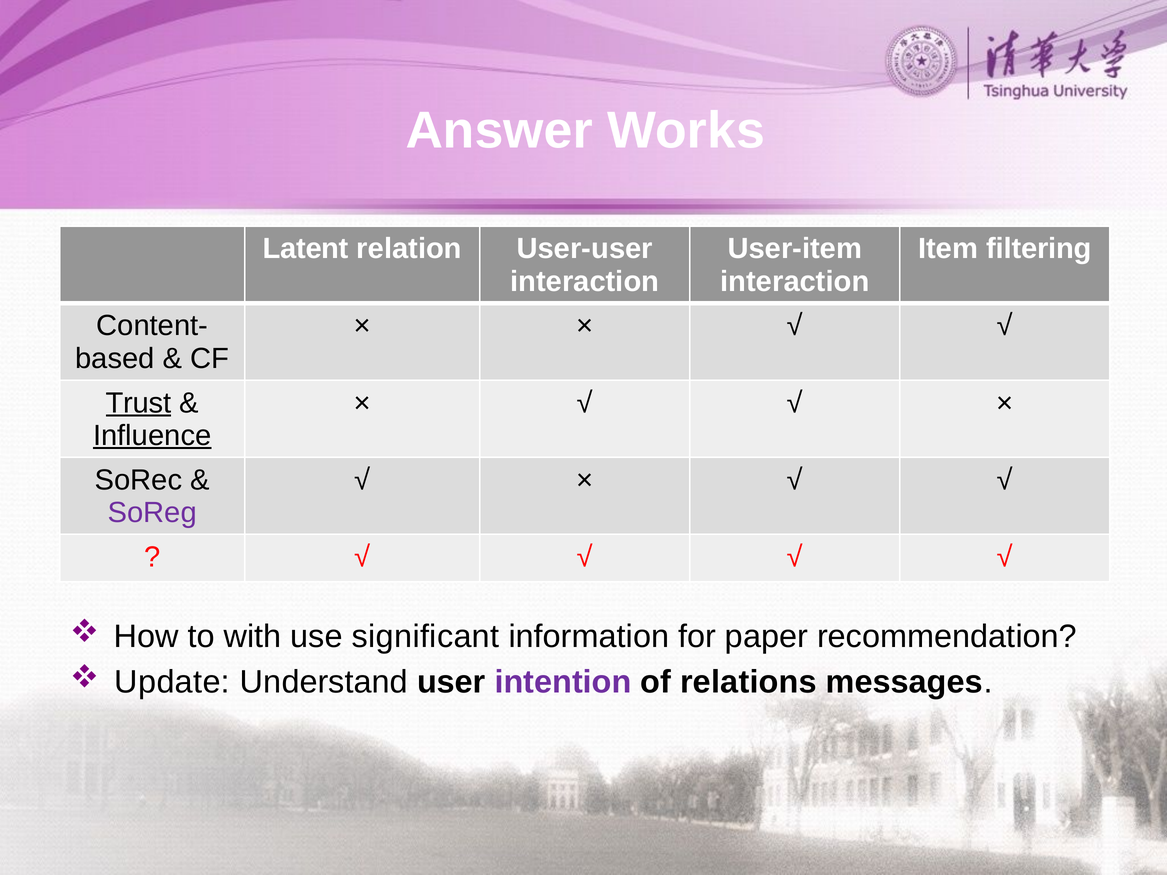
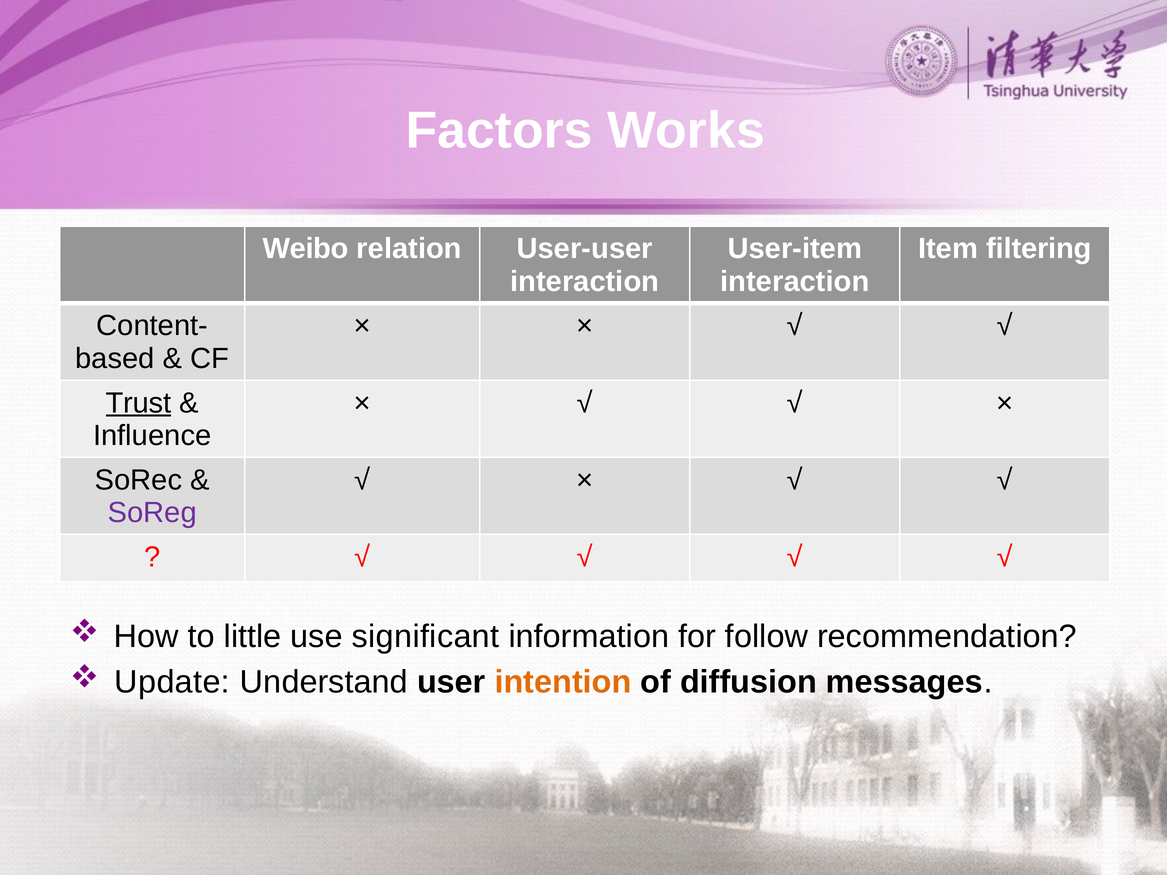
Answer: Answer -> Factors
Latent: Latent -> Weibo
Influence underline: present -> none
with: with -> little
paper: paper -> follow
intention colour: purple -> orange
relations: relations -> diffusion
